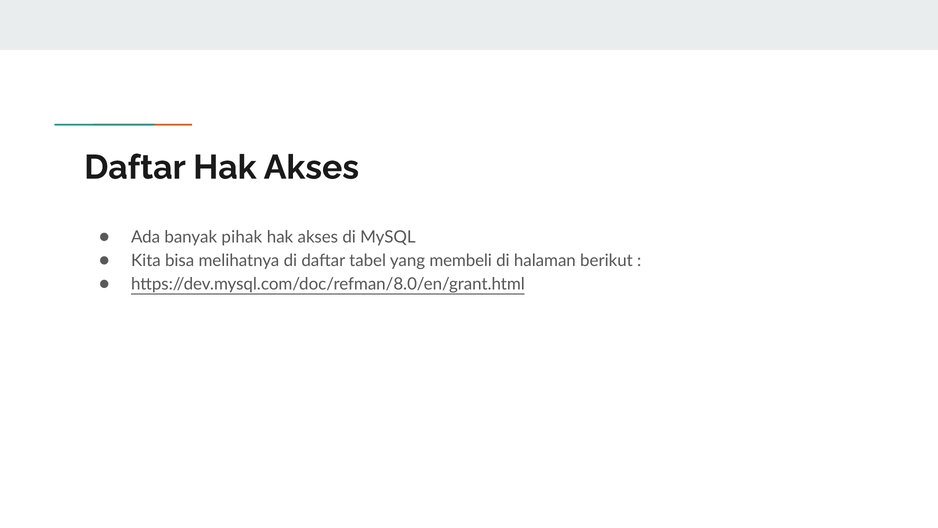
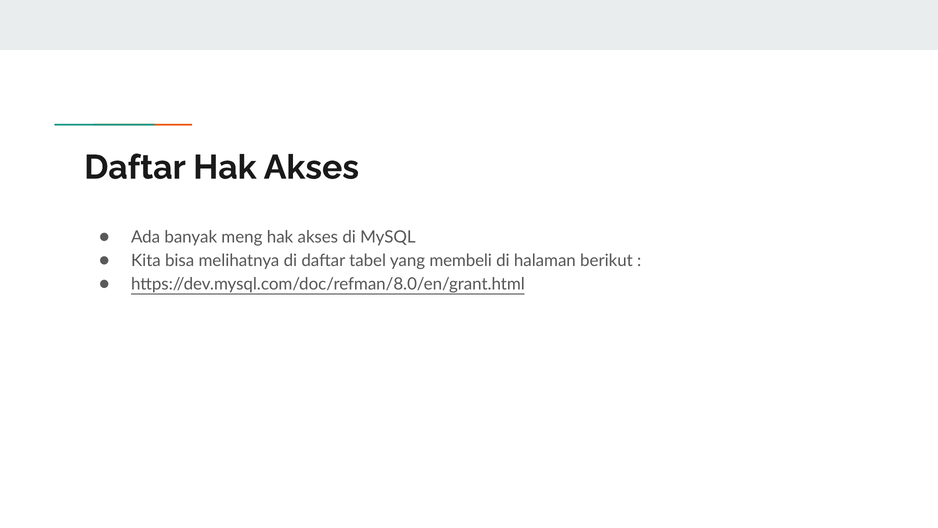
pihak: pihak -> meng
